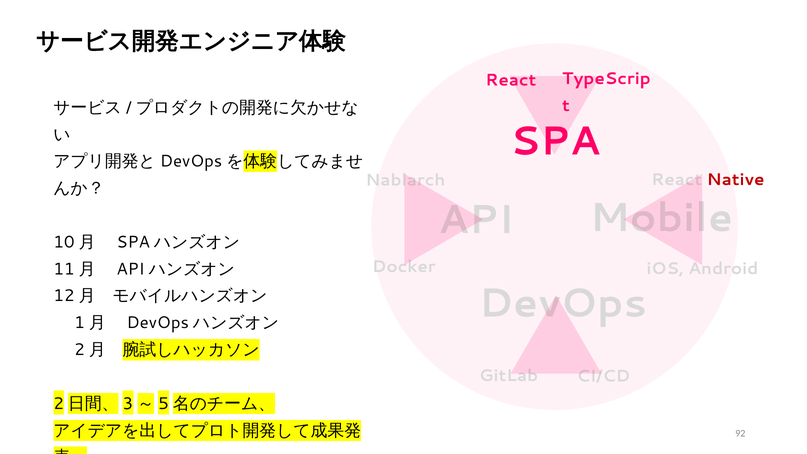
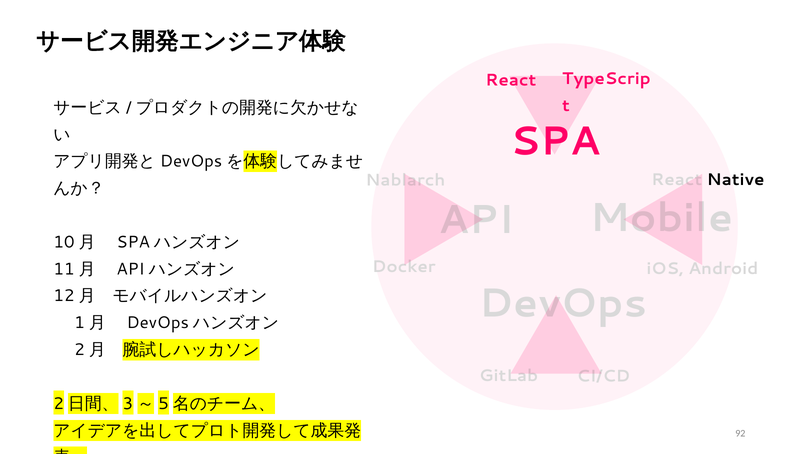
Native colour: red -> black
